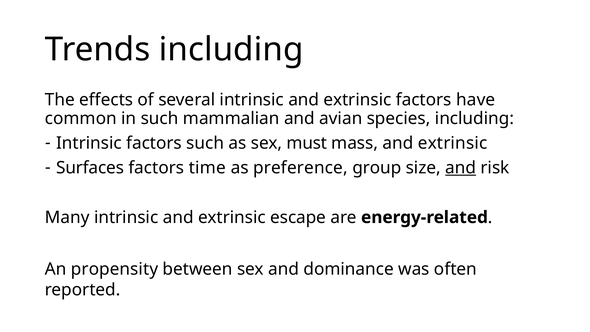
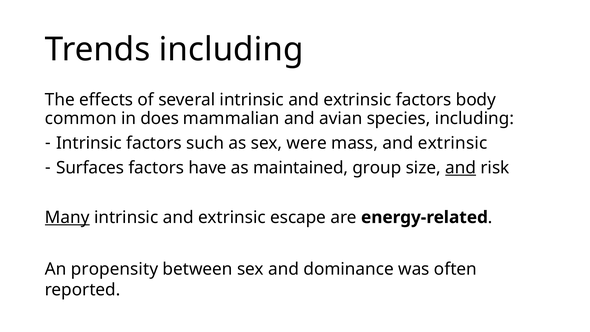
have: have -> body
in such: such -> does
must: must -> were
time: time -> have
preference: preference -> maintained
Many underline: none -> present
